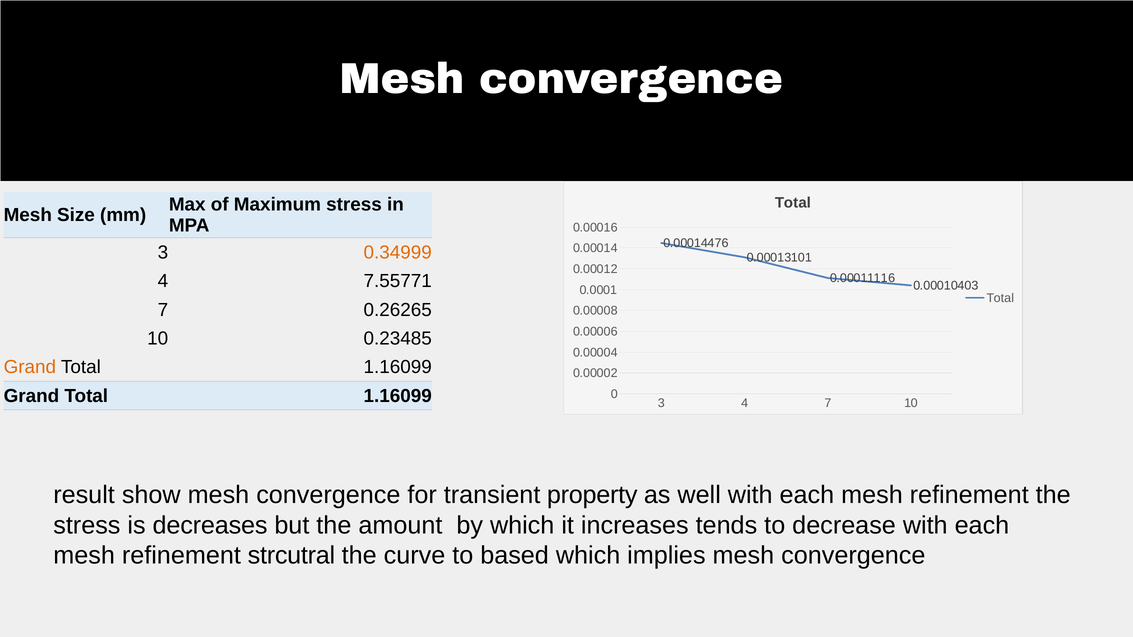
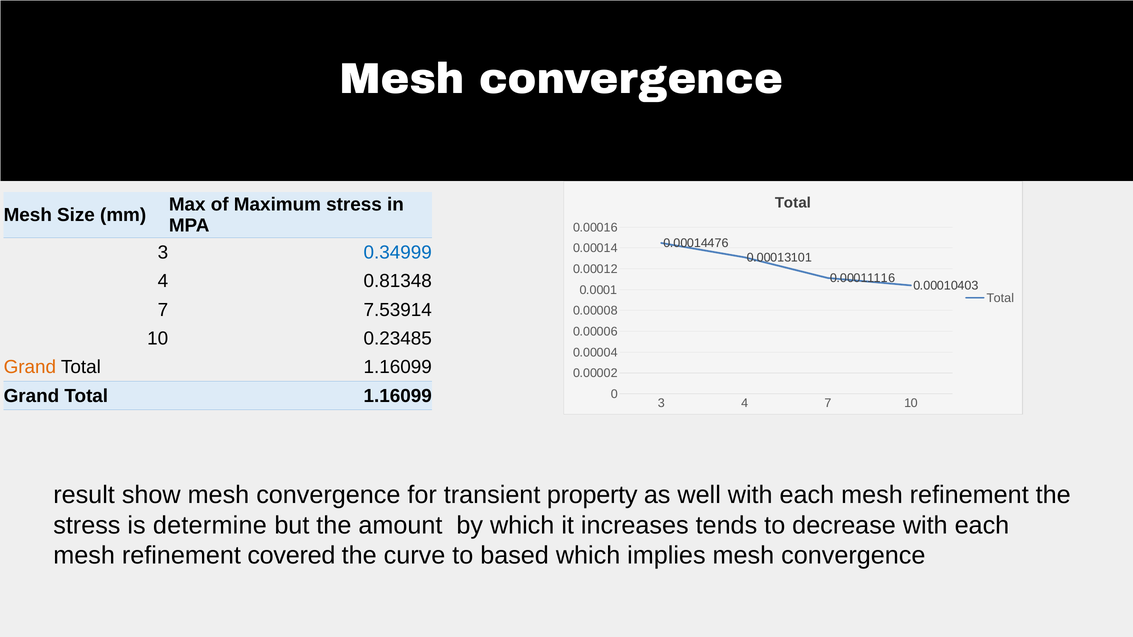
0.34999 colour: orange -> blue
7.55771: 7.55771 -> 0.81348
0.26265: 0.26265 -> 7.53914
decreases: decreases -> determine
strcutral: strcutral -> covered
